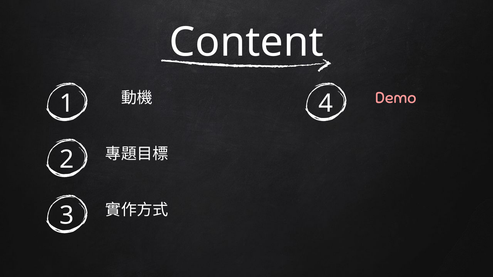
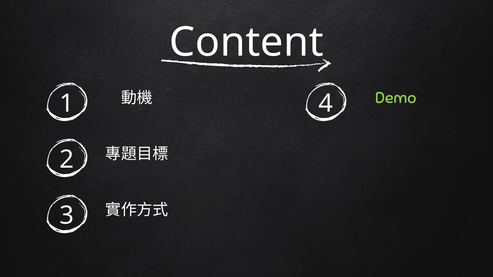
Demo colour: pink -> light green
